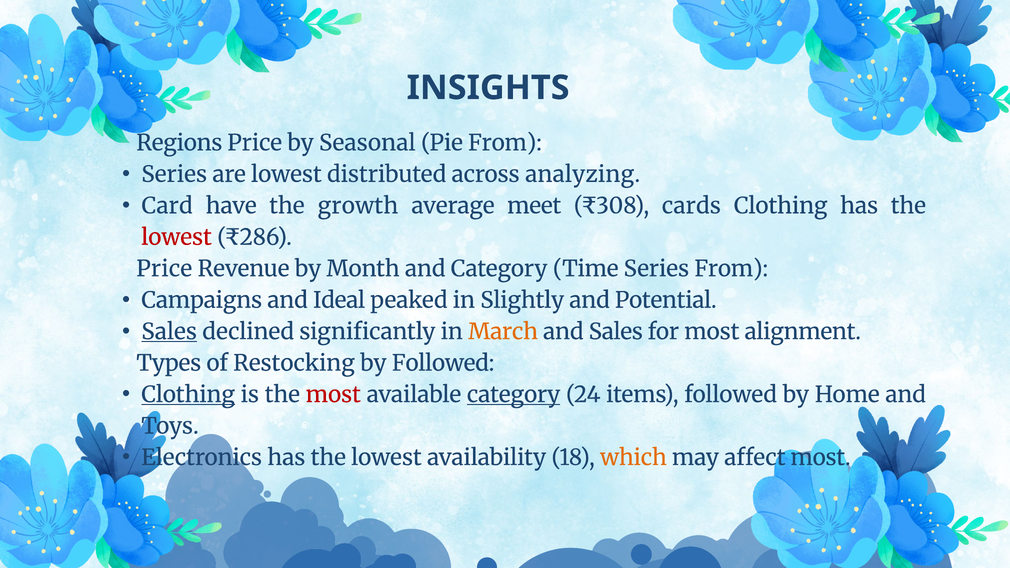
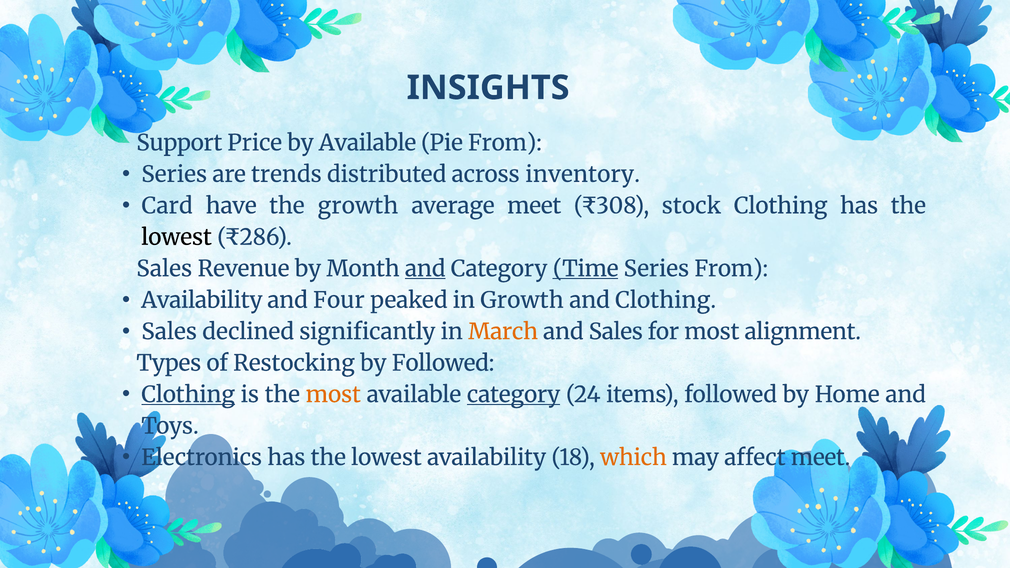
Regions: Regions -> Support
by Seasonal: Seasonal -> Available
are lowest: lowest -> trends
analyzing: analyzing -> inventory
cards: cards -> stock
lowest at (177, 237) colour: red -> black
Price at (164, 269): Price -> Sales
and at (425, 269) underline: none -> present
Time underline: none -> present
Campaigns at (202, 300): Campaigns -> Availability
Ideal: Ideal -> Four
in Slightly: Slightly -> Growth
and Potential: Potential -> Clothing
Sales at (169, 332) underline: present -> none
most at (333, 395) colour: red -> orange
affect most: most -> meet
